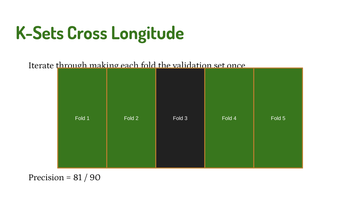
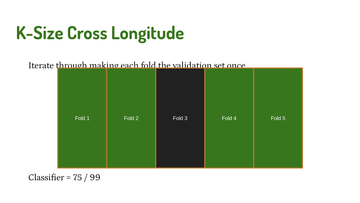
K-Sets: K-Sets -> K-Size
Precision: Precision -> Classifier
81: 81 -> 75
90: 90 -> 99
